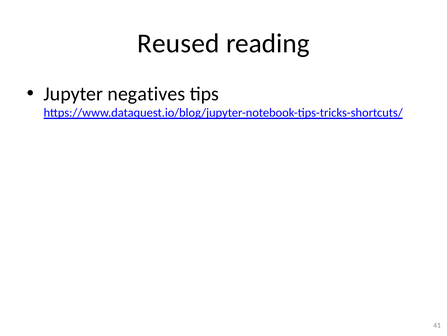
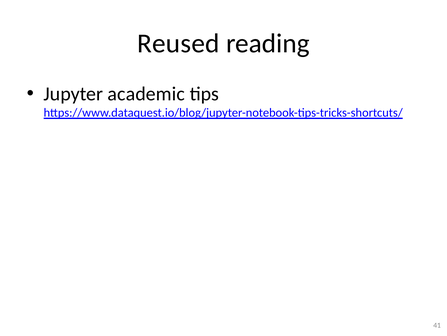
negatives: negatives -> academic
